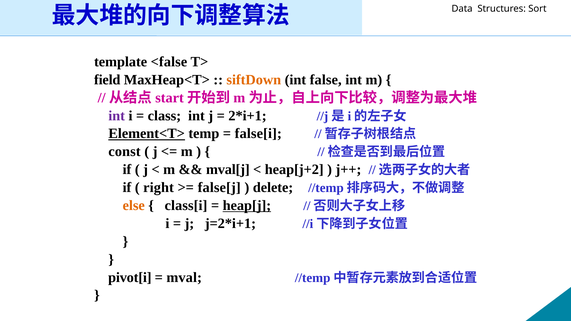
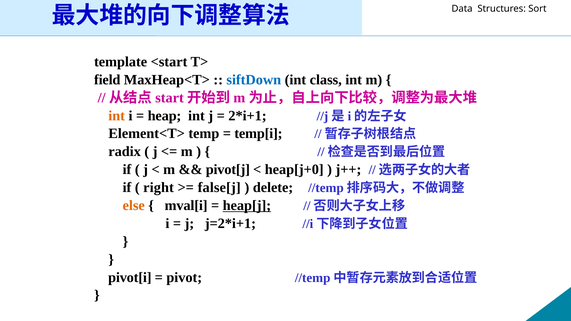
<false: <false -> <start
siftDown colour: orange -> blue
false: false -> class
int at (117, 116) colour: purple -> orange
class: class -> heap
Element<T> underline: present -> none
false[i: false[i -> temp[i
const: const -> radix
mval[j: mval[j -> pivot[j
heap[j+2: heap[j+2 -> heap[j+0
class[i: class[i -> mval[i
mval: mval -> pivot
